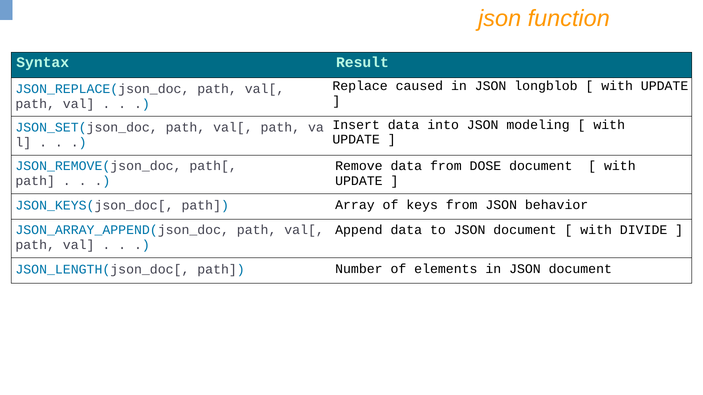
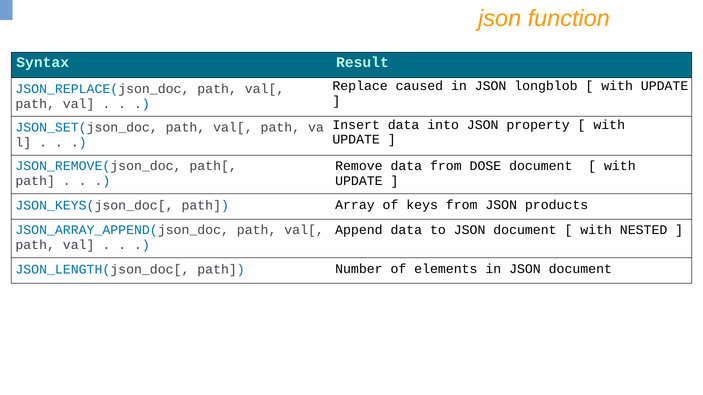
modeling: modeling -> property
behavior: behavior -> products
DIVIDE: DIVIDE -> NESTED
